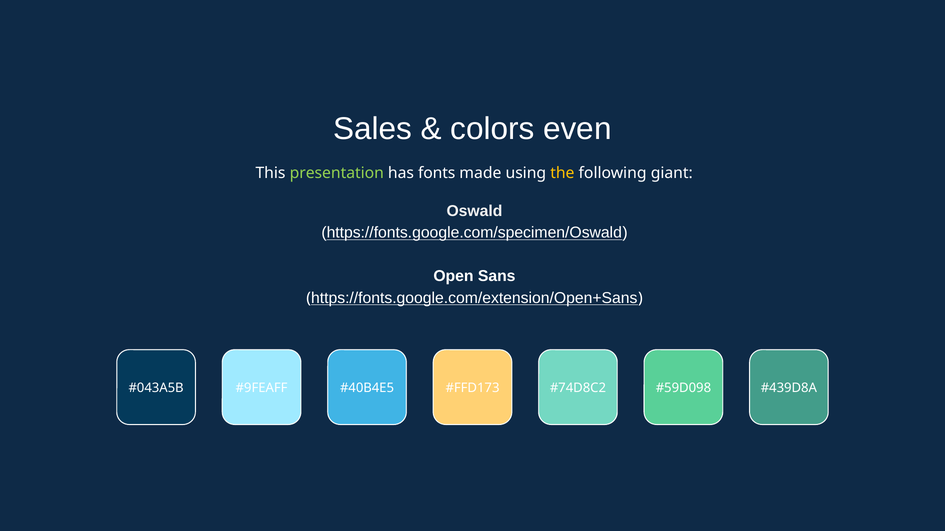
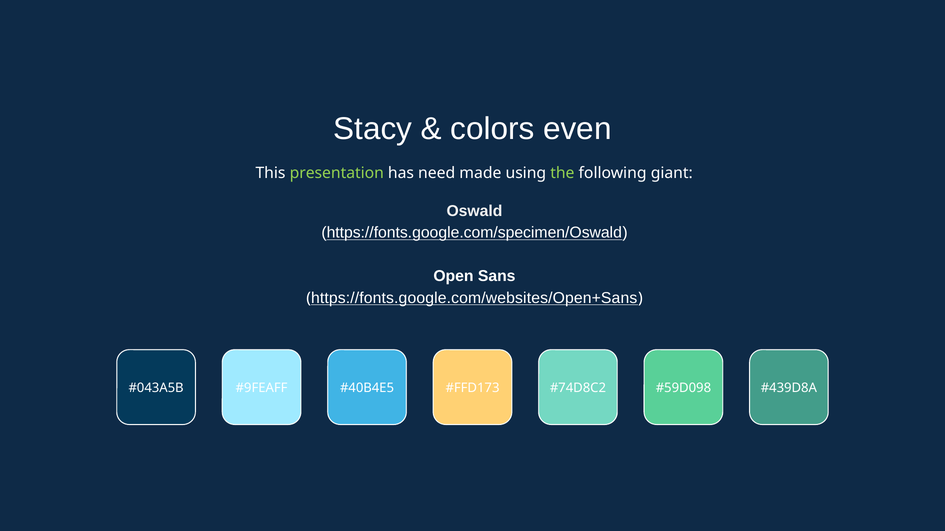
Sales: Sales -> Stacy
fonts: fonts -> need
the colour: yellow -> light green
https://fonts.google.com/extension/Open+Sans: https://fonts.google.com/extension/Open+Sans -> https://fonts.google.com/websites/Open+Sans
